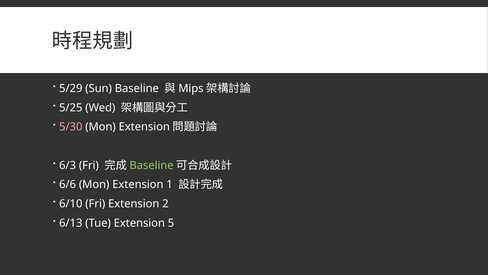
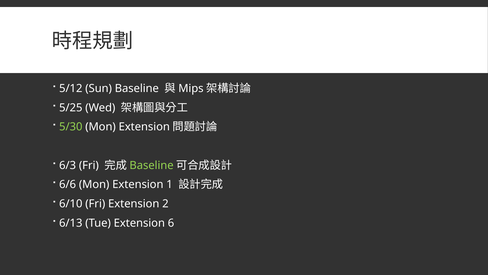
5/29: 5/29 -> 5/12
5/30 colour: pink -> light green
5: 5 -> 6
